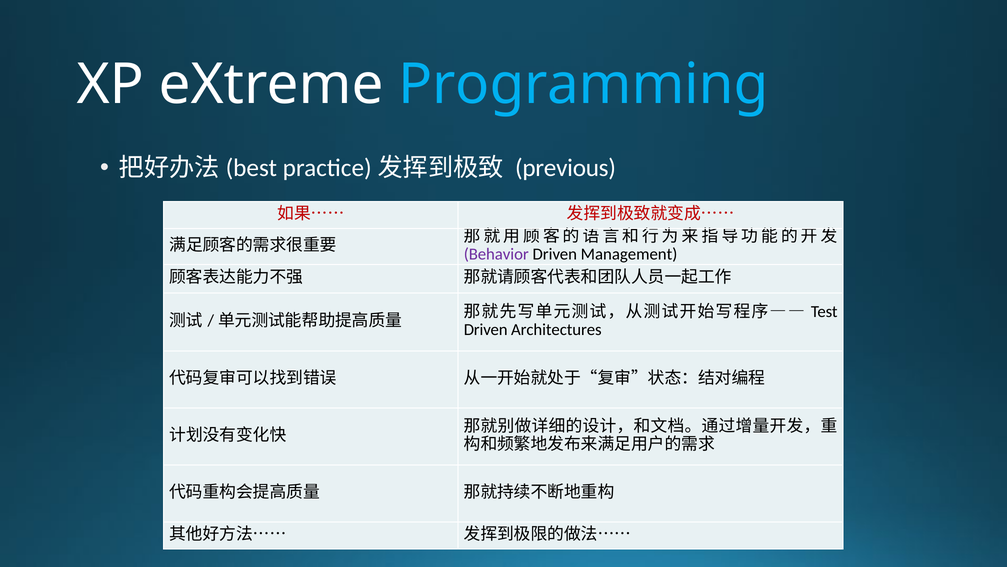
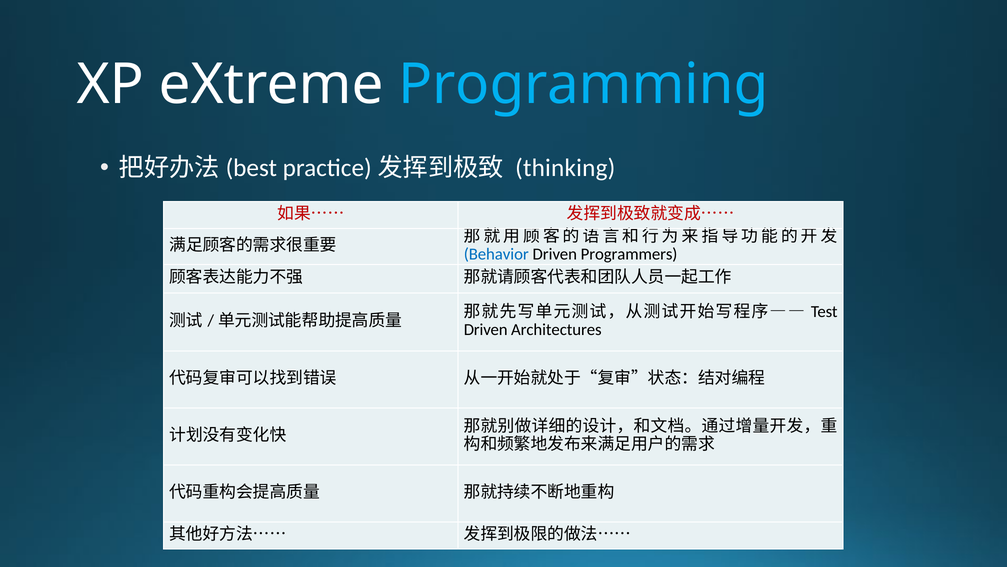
previous: previous -> thinking
Behavior colour: purple -> blue
Management: Management -> Programmers
